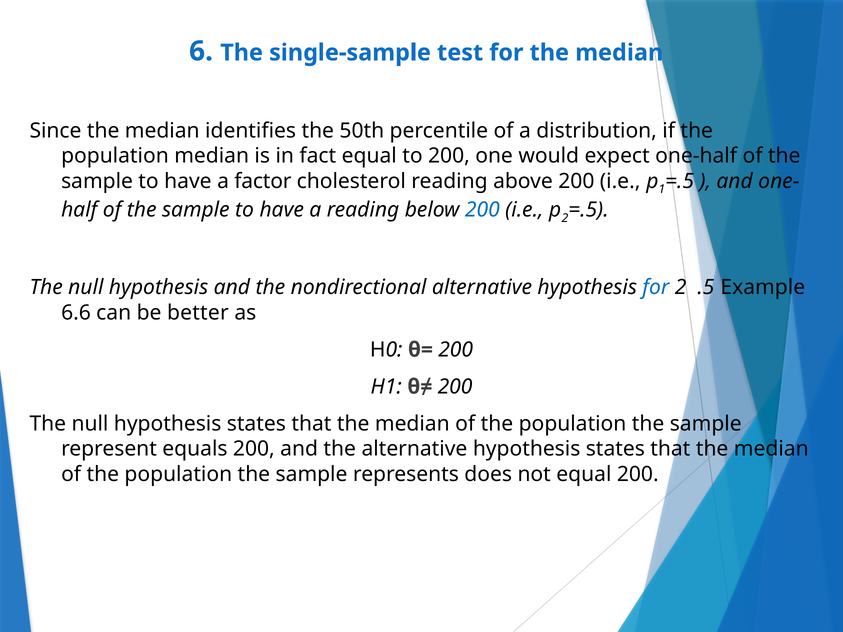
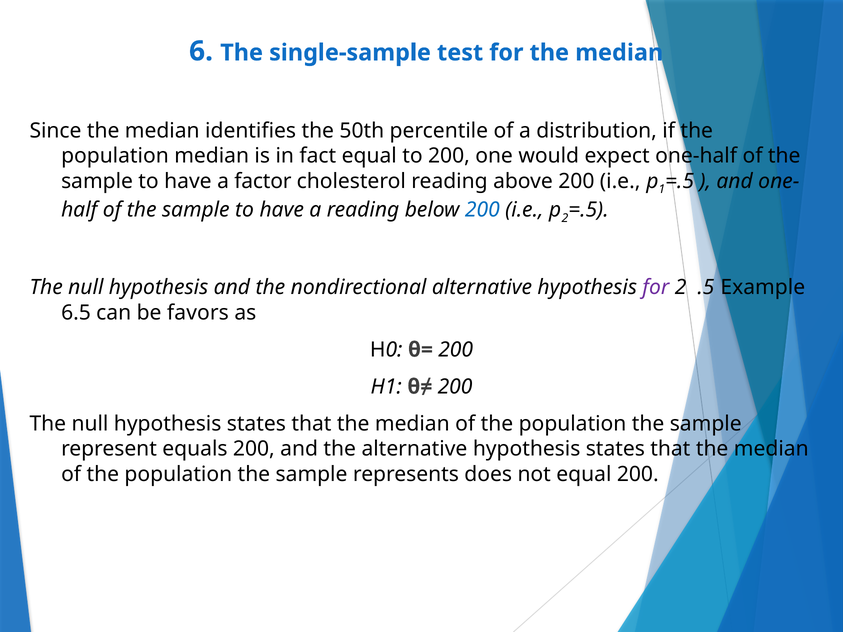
for at (656, 288) colour: blue -> purple
6.6: 6.6 -> 6.5
better: better -> favors
